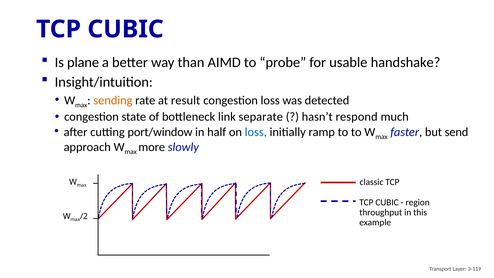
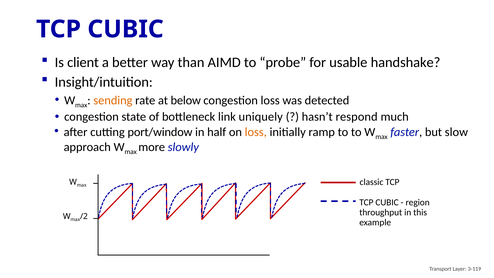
plane: plane -> client
result: result -> below
separate: separate -> uniquely
loss at (256, 132) colour: blue -> orange
send: send -> slow
